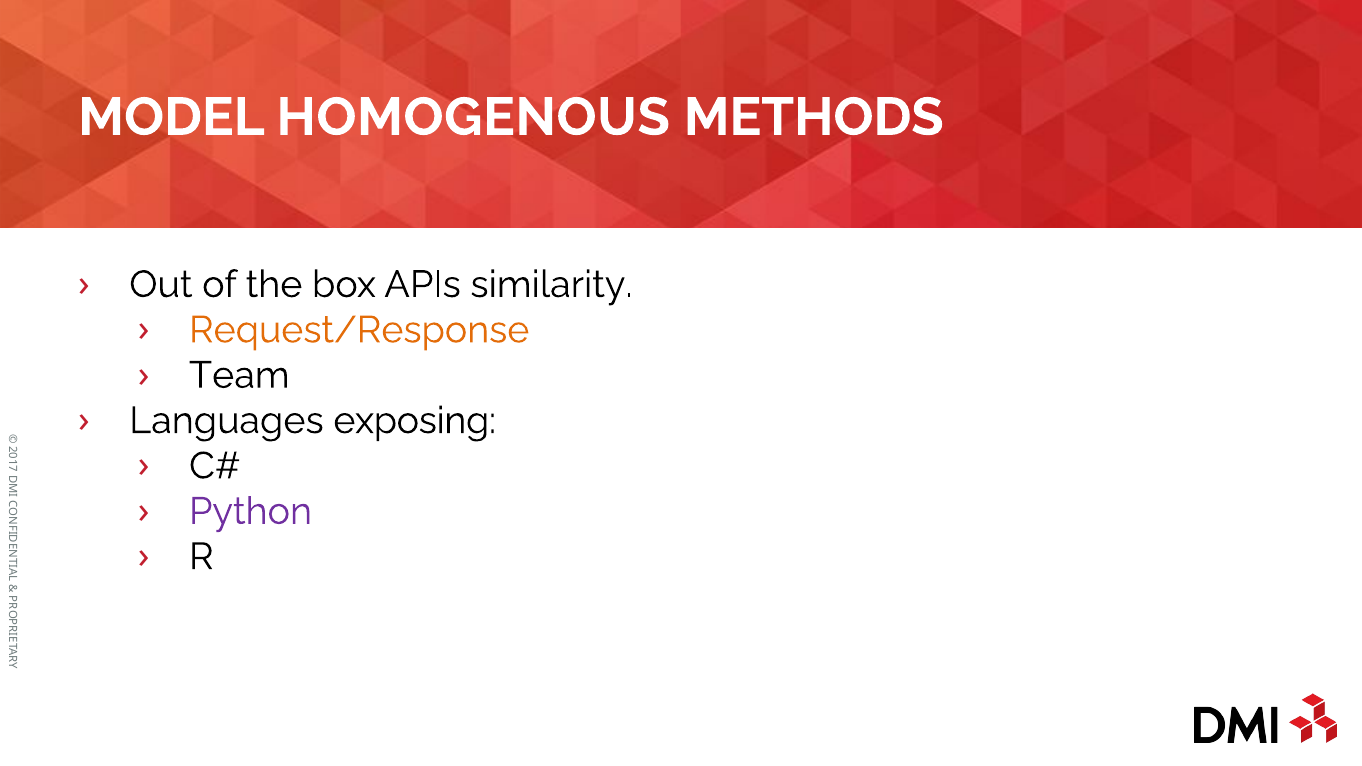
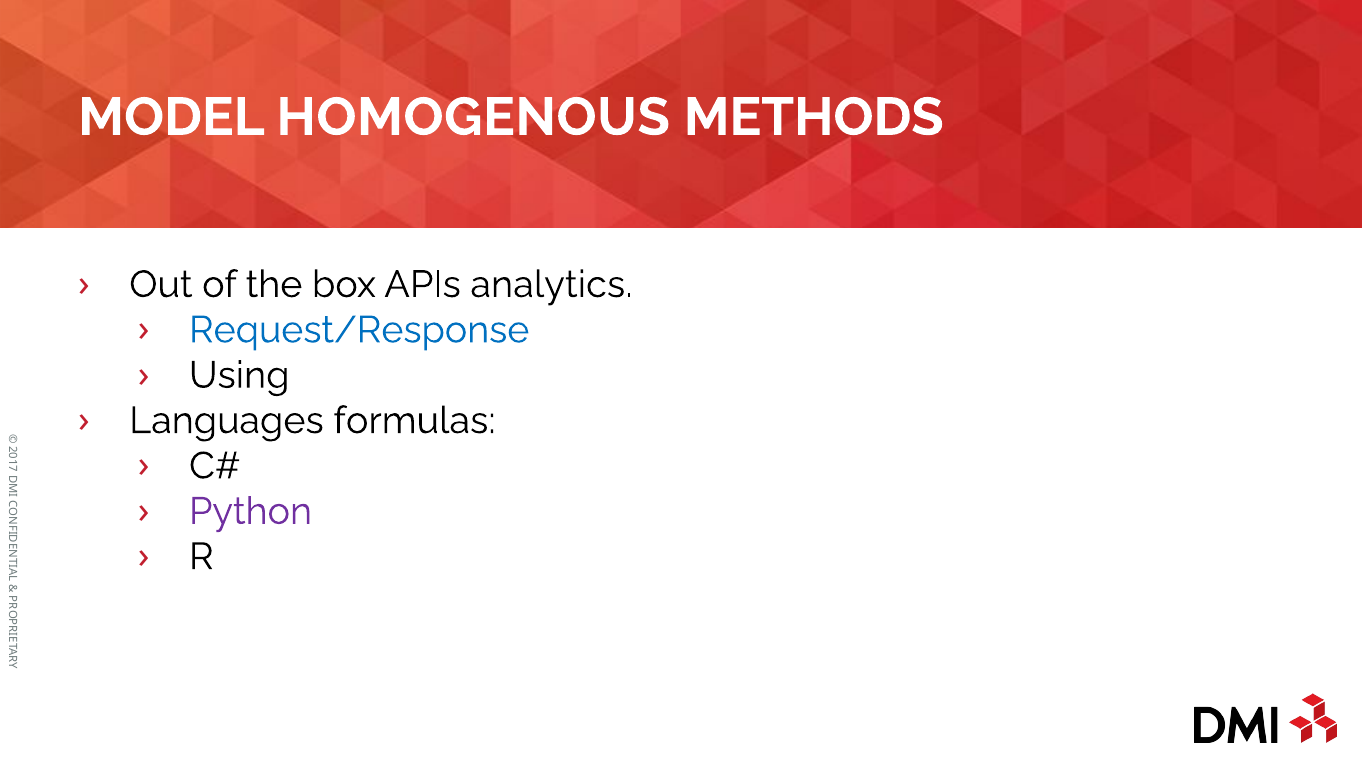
similarity: similarity -> analytics
Request/Response colour: orange -> blue
Team: Team -> Using
exposing: exposing -> formulas
